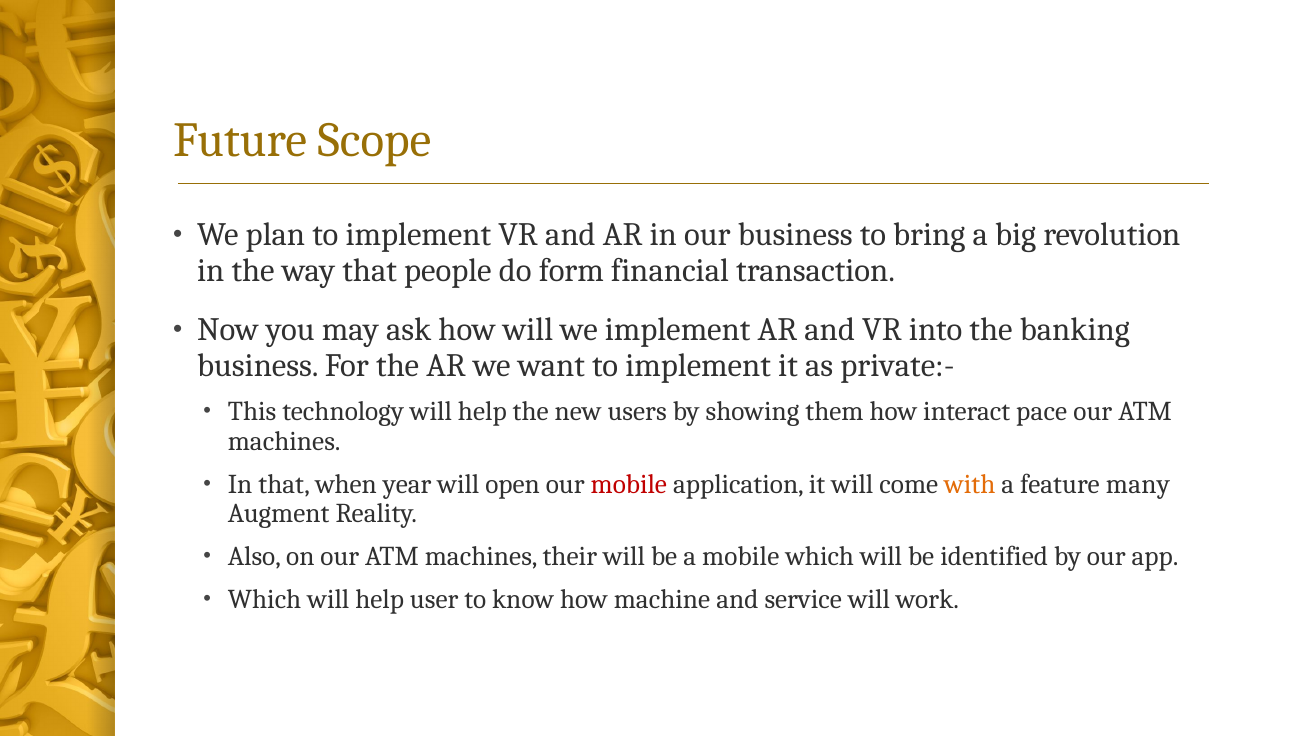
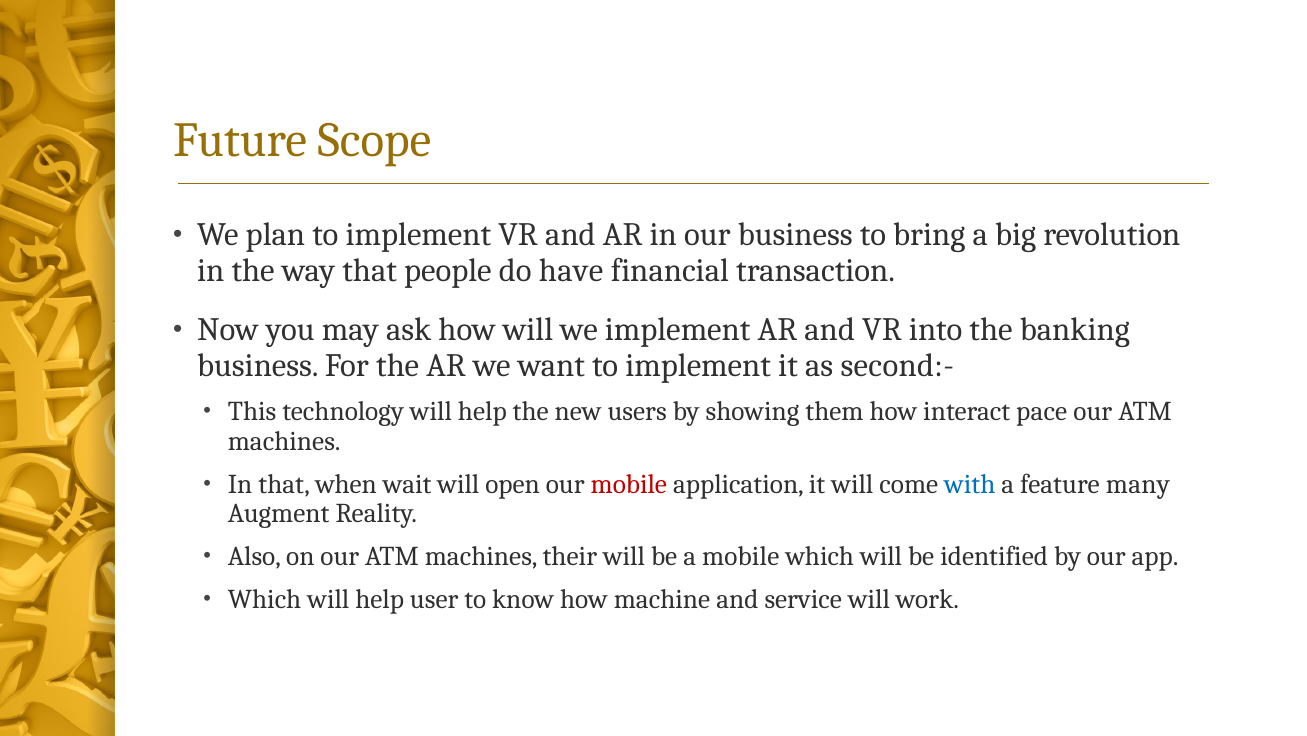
form: form -> have
private:-: private:- -> second:-
year: year -> wait
with colour: orange -> blue
